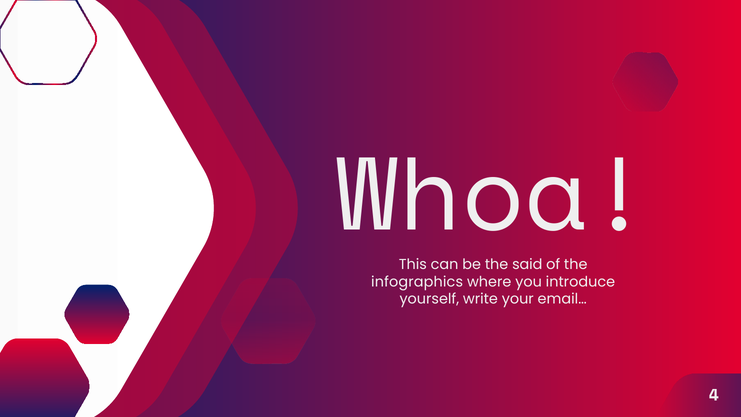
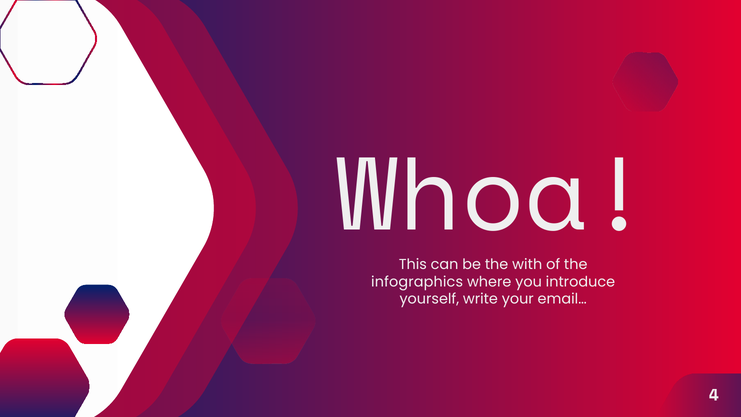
said: said -> with
